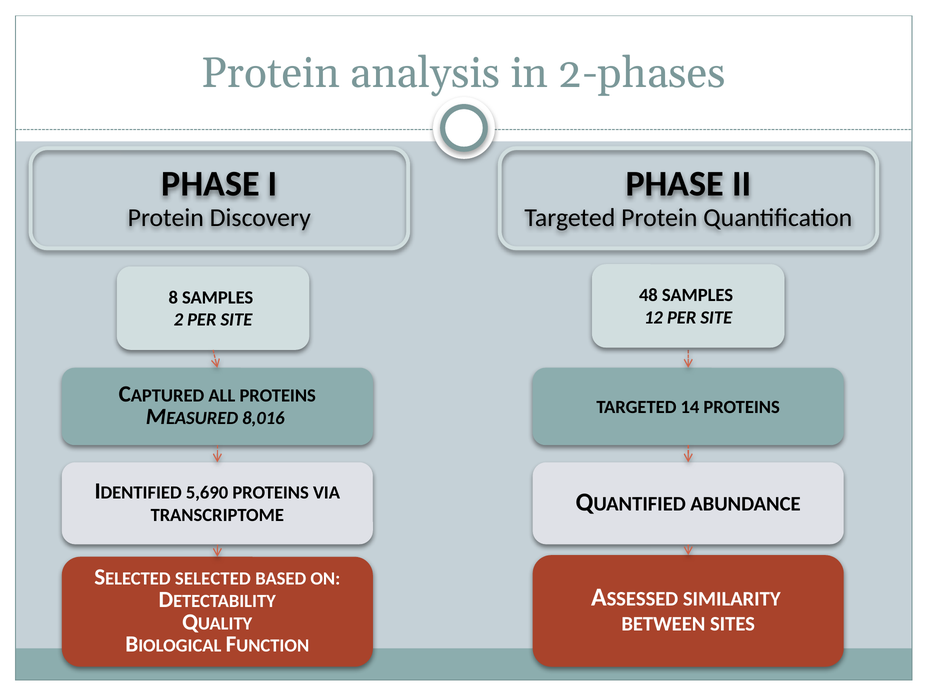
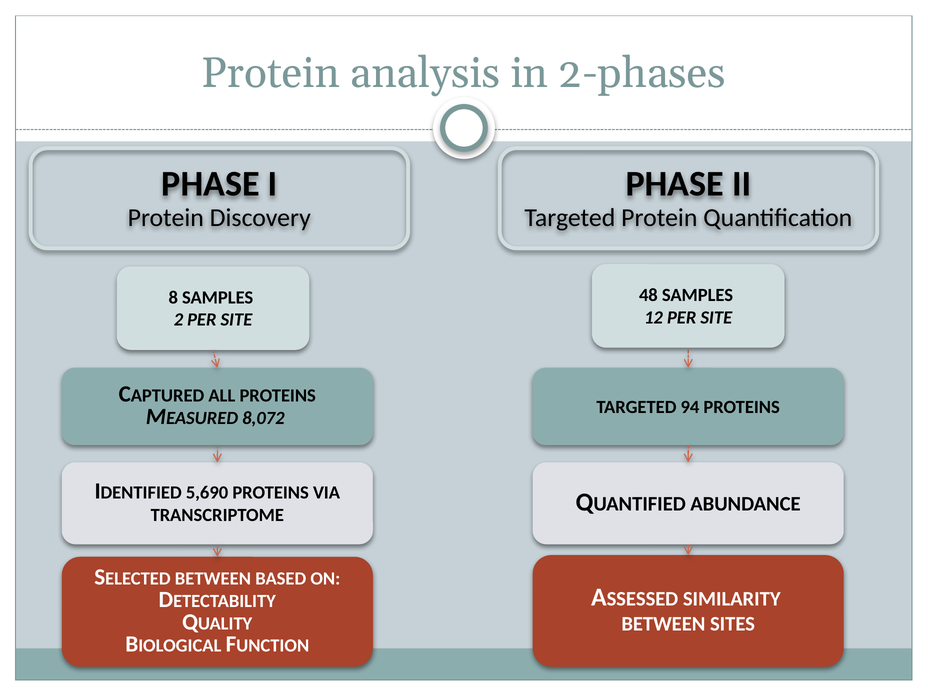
14: 14 -> 94
8,016: 8,016 -> 8,072
SELECTED at (213, 579): SELECTED -> BETWEEN
